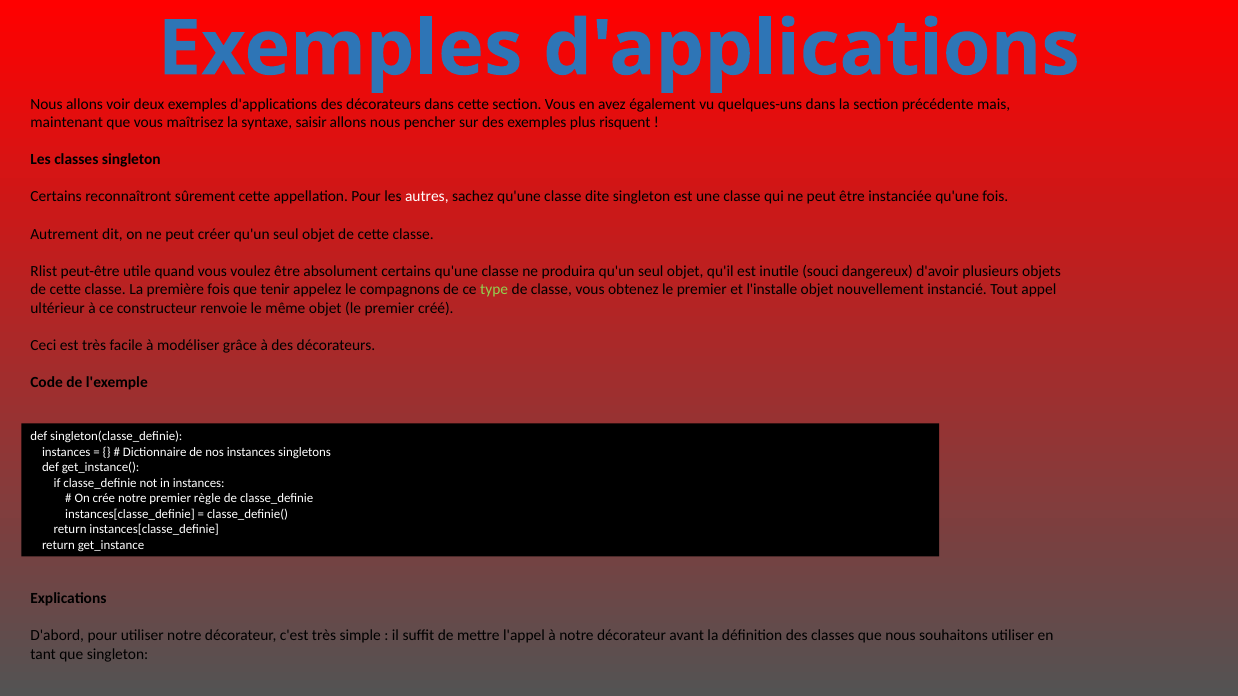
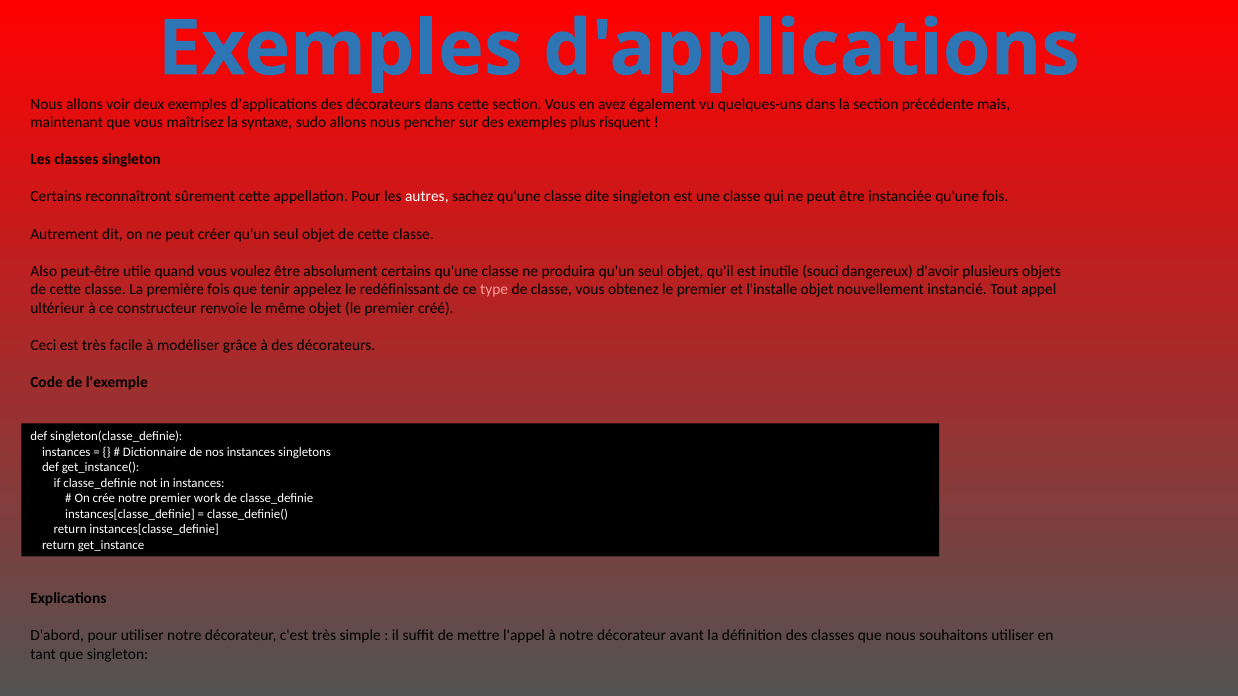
saisir: saisir -> sudo
Rlist: Rlist -> Also
compagnons: compagnons -> redéfinissant
type colour: light green -> pink
règle: règle -> work
